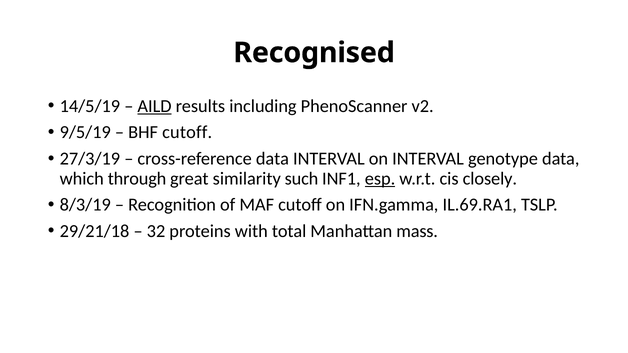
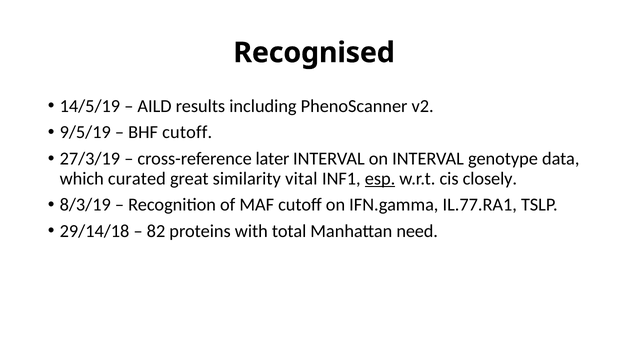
AILD underline: present -> none
cross-reference data: data -> later
through: through -> curated
such: such -> vital
IL.69.RA1: IL.69.RA1 -> IL.77.RA1
29/21/18: 29/21/18 -> 29/14/18
32: 32 -> 82
mass: mass -> need
